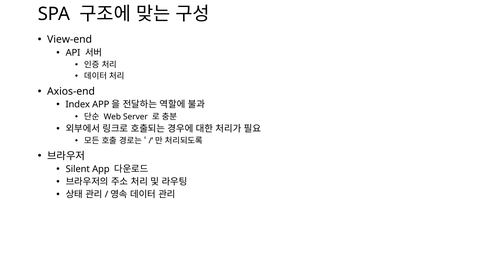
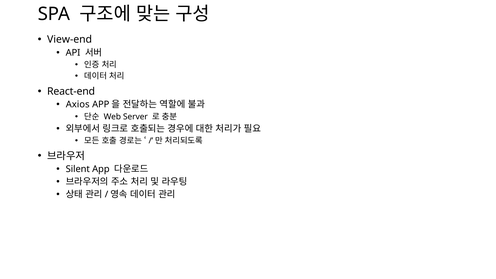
Axios-end: Axios-end -> React-end
Index: Index -> Axios
